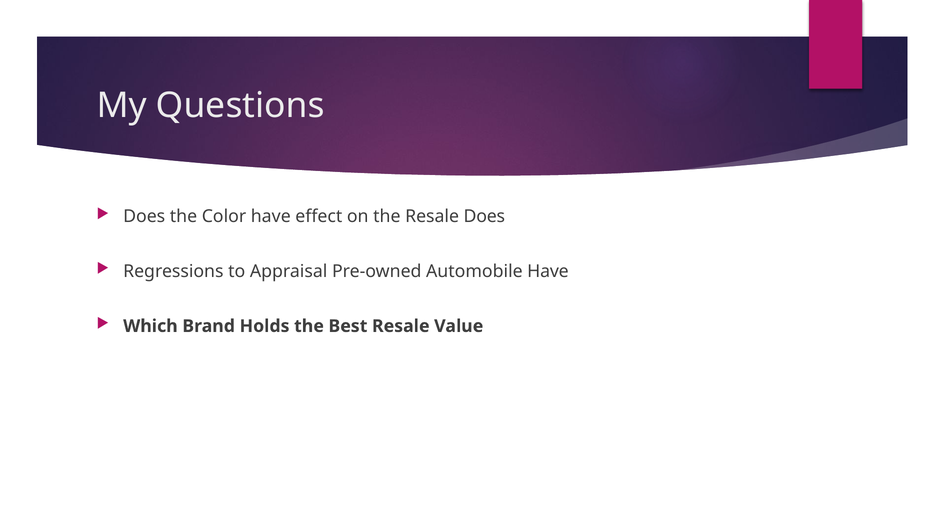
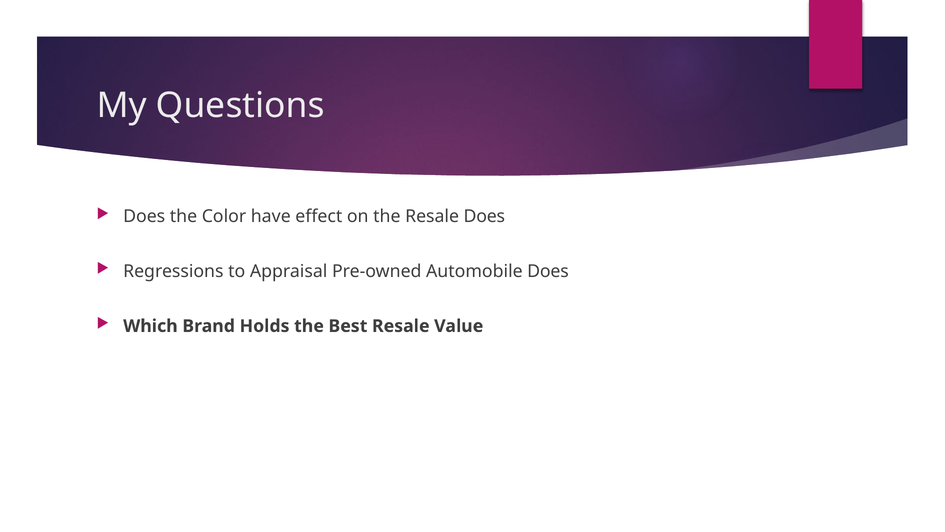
Automobile Have: Have -> Does
